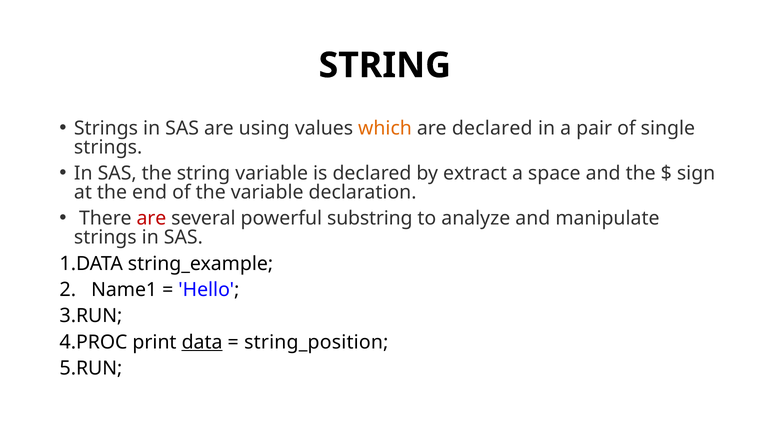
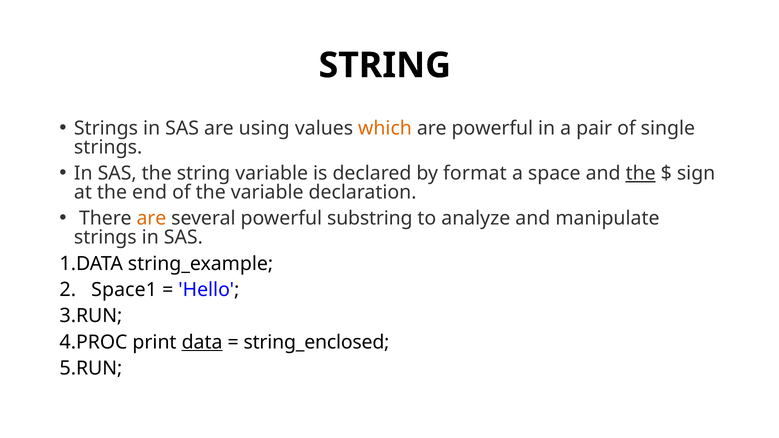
are declared: declared -> powerful
extract: extract -> format
the at (641, 173) underline: none -> present
are at (151, 219) colour: red -> orange
Name1: Name1 -> Space1
string_position: string_position -> string_enclosed
